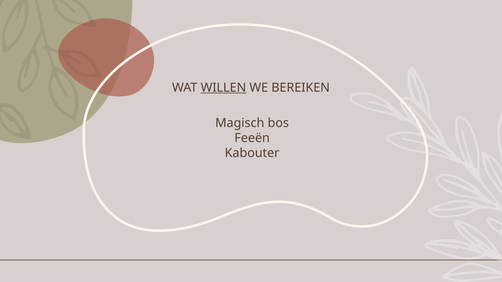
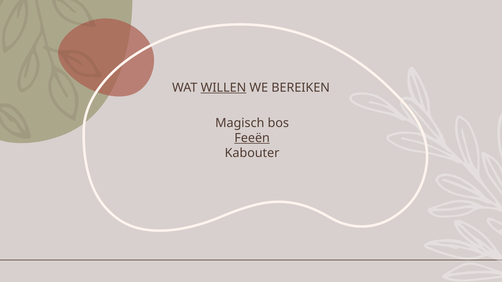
Feeën underline: none -> present
